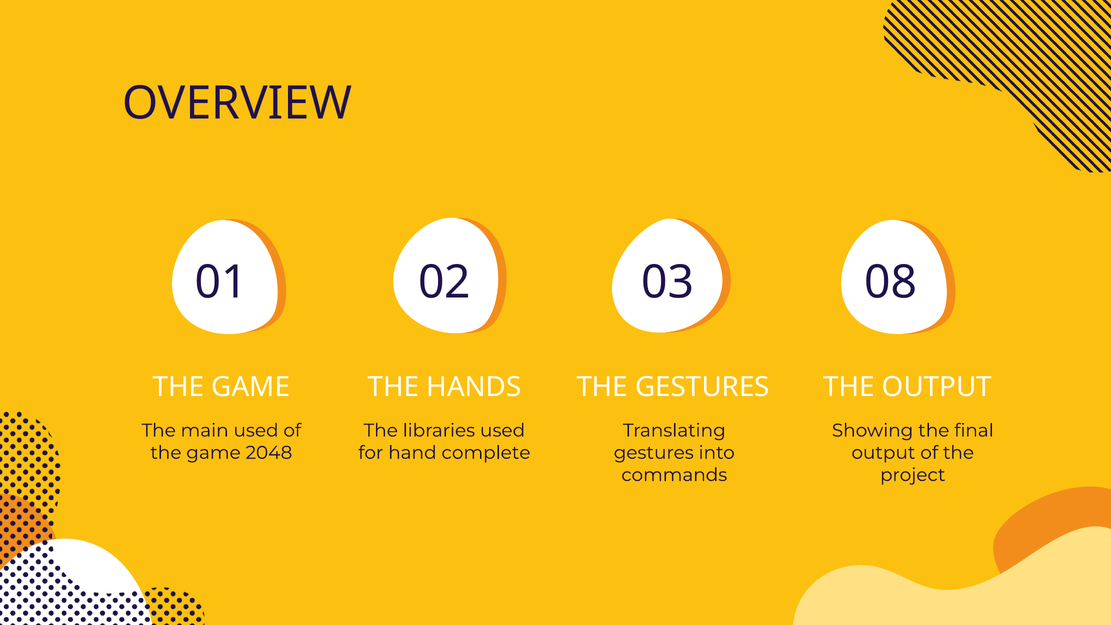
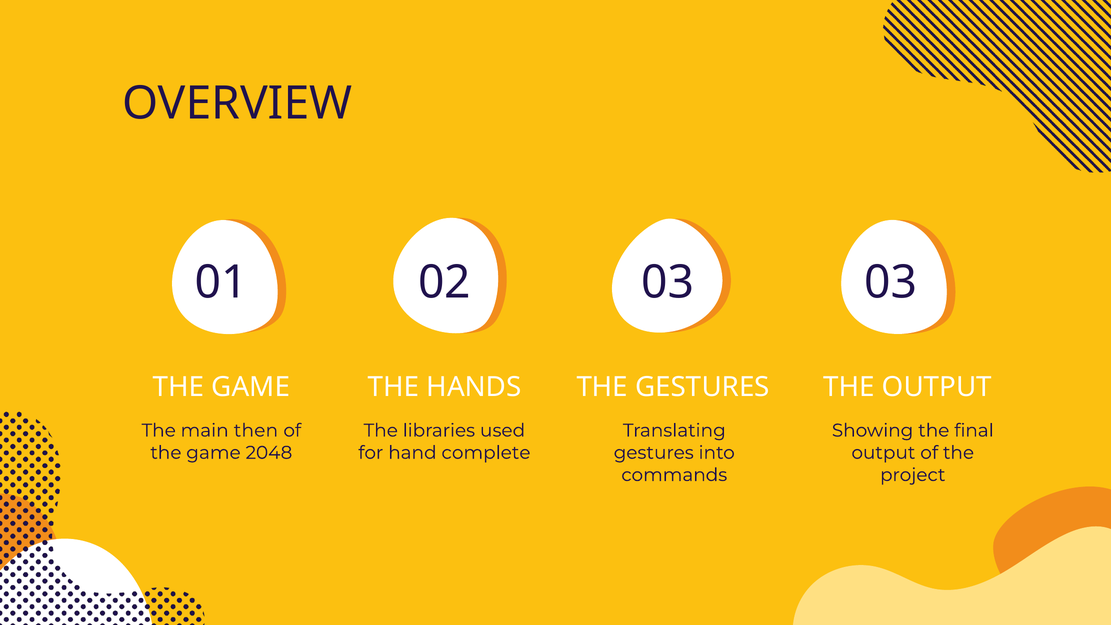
01 08: 08 -> 03
main used: used -> then
